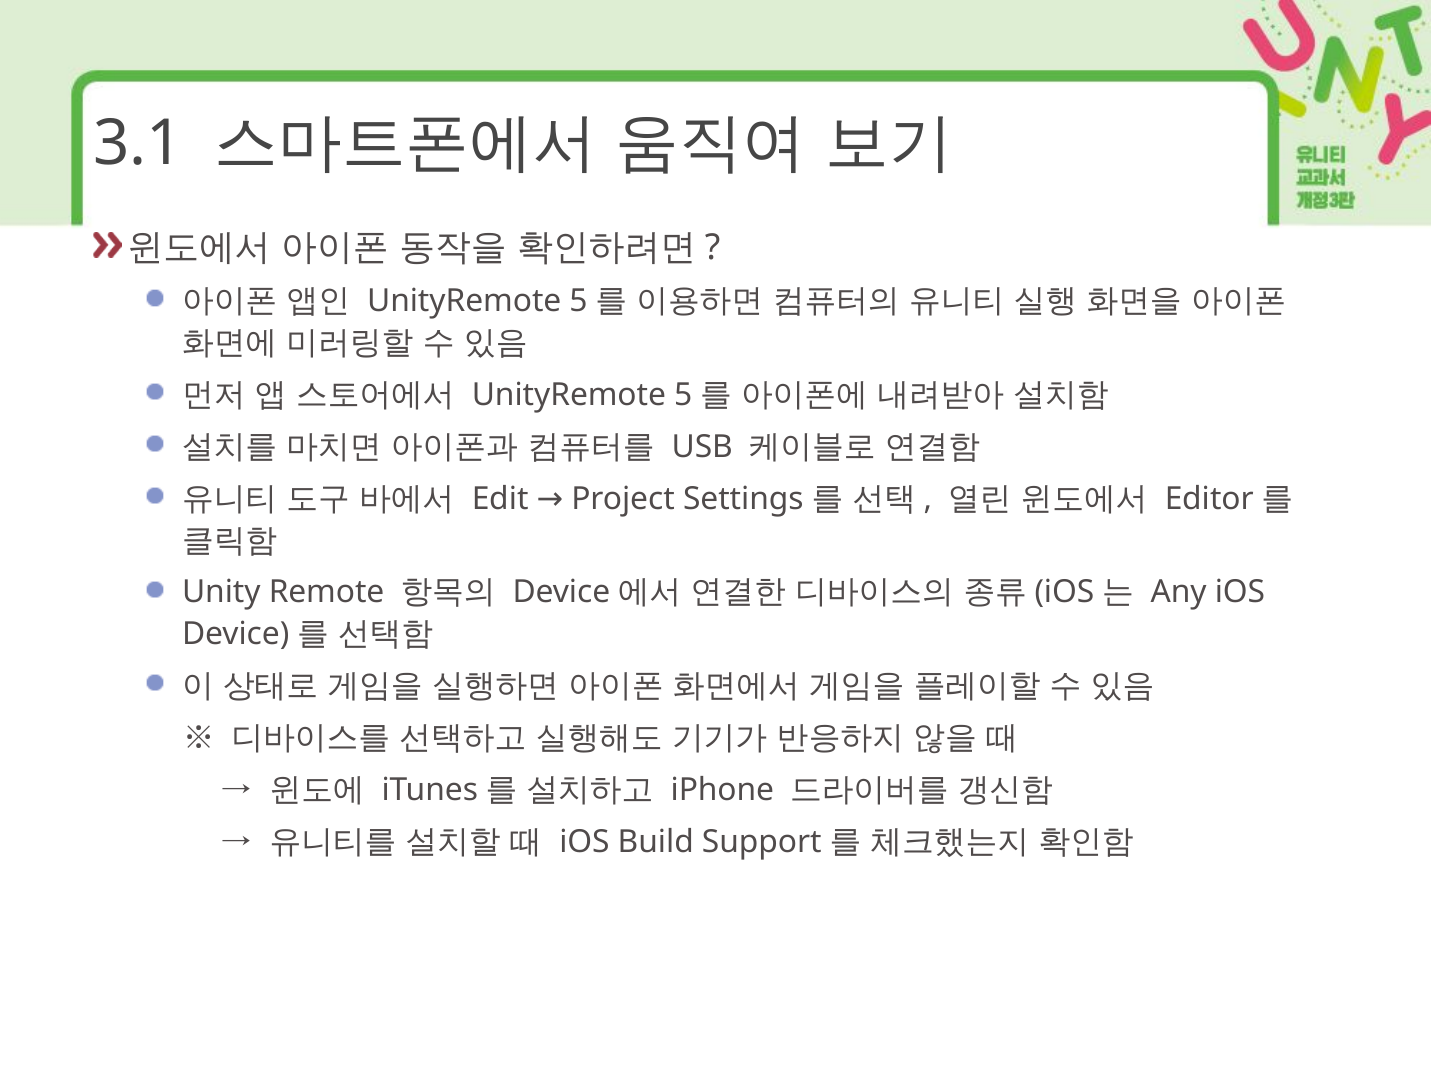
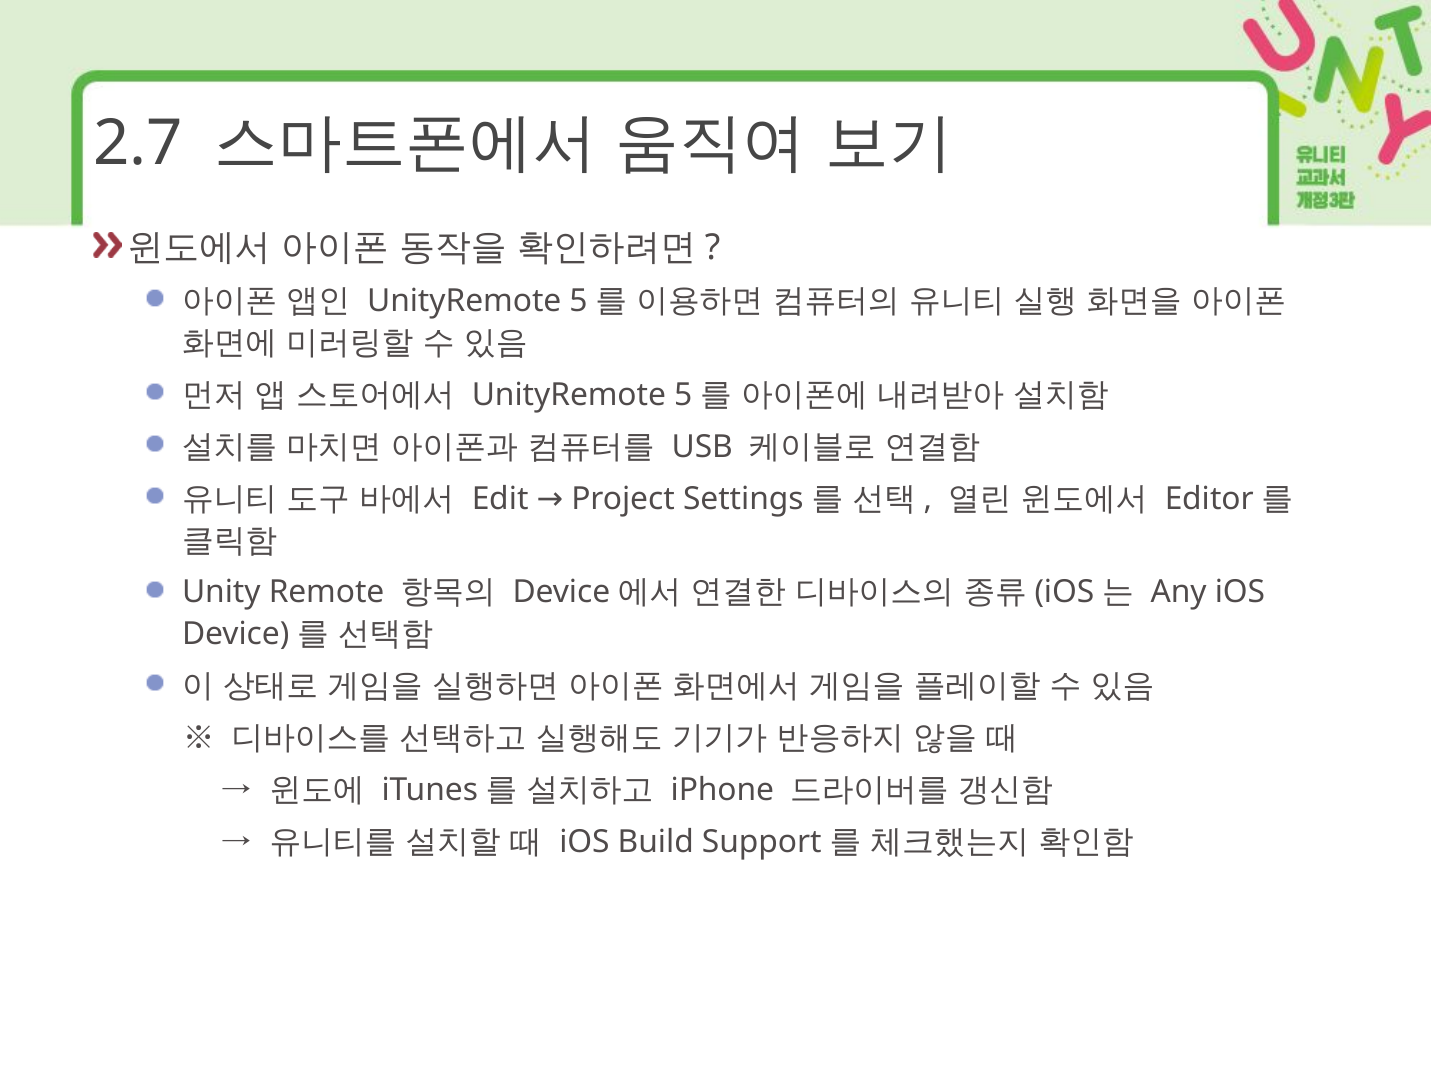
3.1: 3.1 -> 2.7
